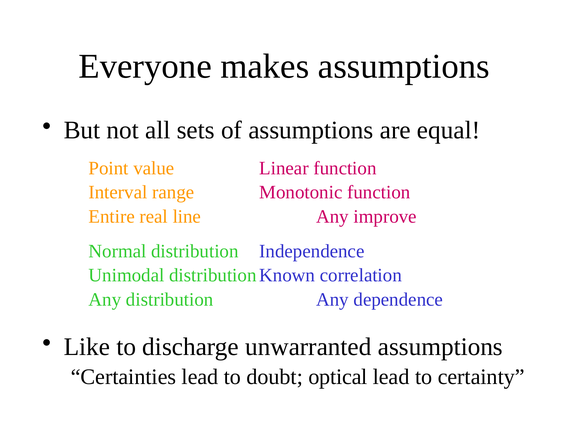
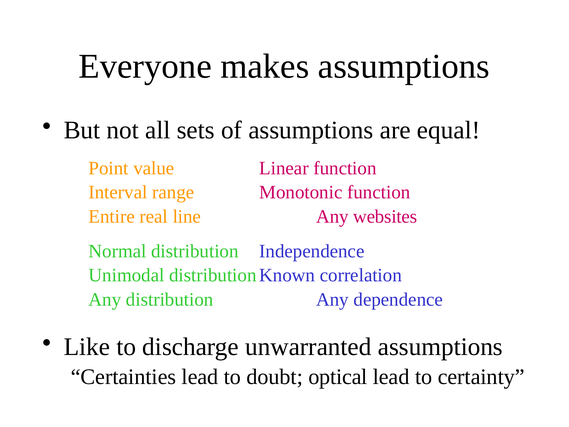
improve: improve -> websites
